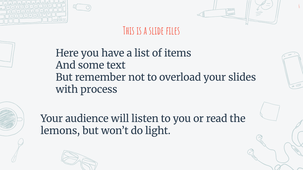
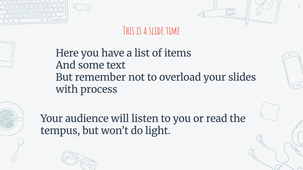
files: files -> time
lemons: lemons -> tempus
